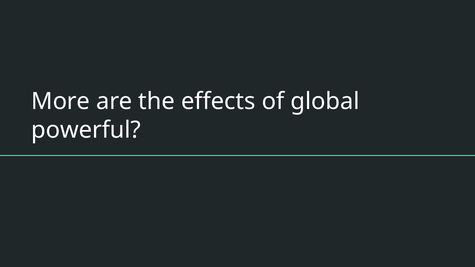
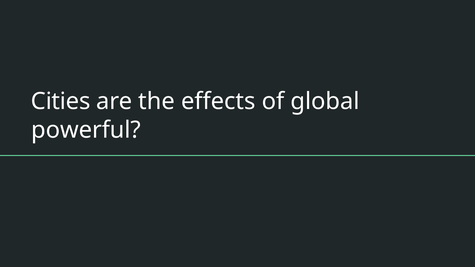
More: More -> Cities
